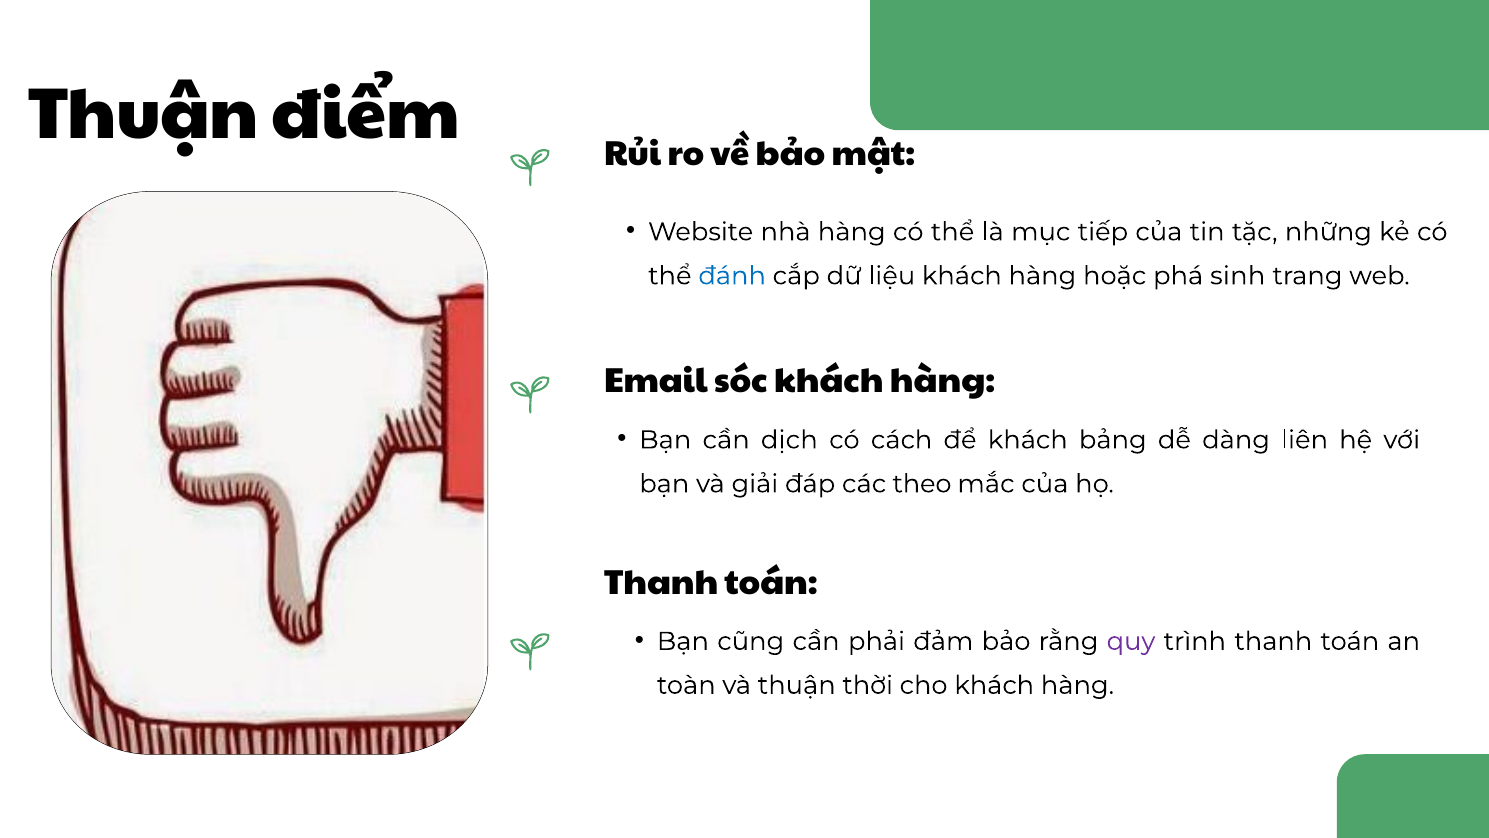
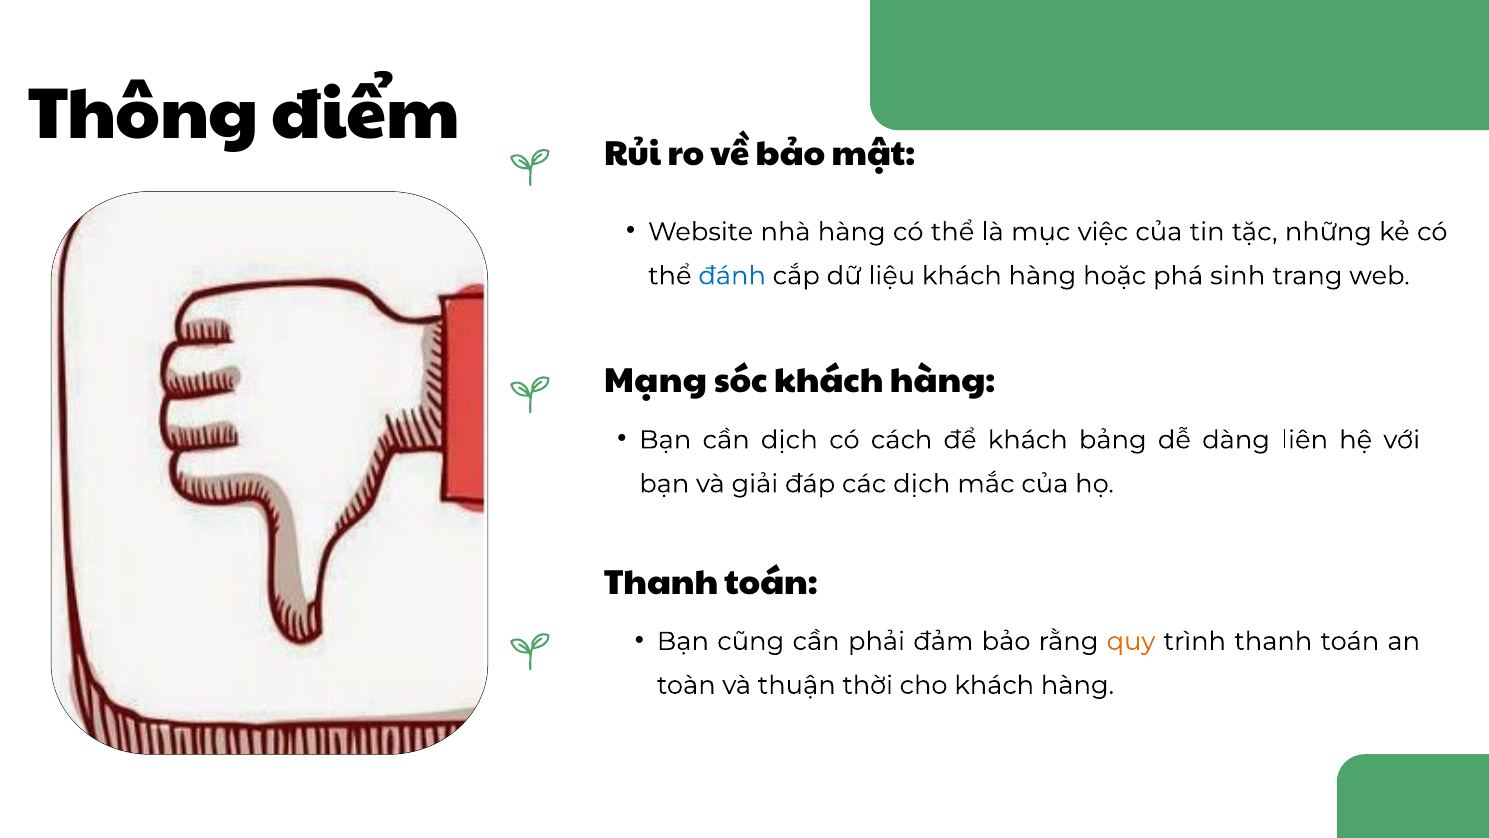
Thuận at (144, 114): Thuận -> Thông
tiếp: tiếp -> việc
Email: Email -> Mạng
các theo: theo -> dịch
quy colour: purple -> orange
